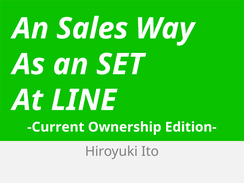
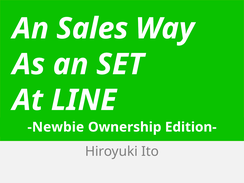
Current: Current -> Newbie
